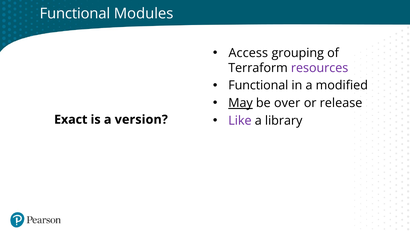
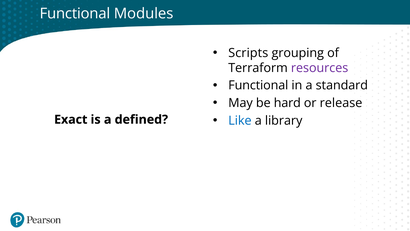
Access: Access -> Scripts
modified: modified -> standard
May underline: present -> none
over: over -> hard
Like colour: purple -> blue
version: version -> defined
